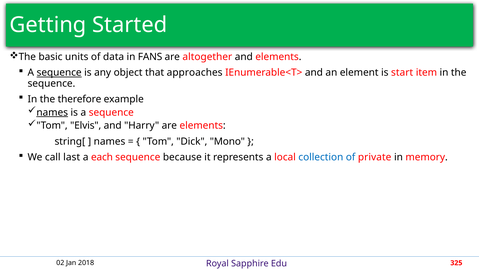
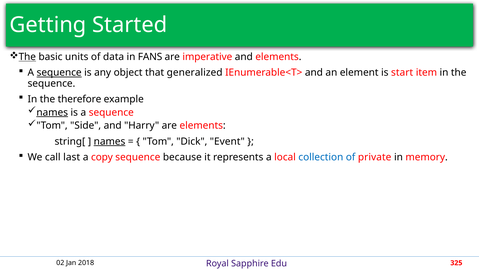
The at (27, 57) underline: none -> present
altogether: altogether -> imperative
approaches: approaches -> generalized
Elvis: Elvis -> Side
names at (110, 142) underline: none -> present
Mono: Mono -> Event
each: each -> copy
